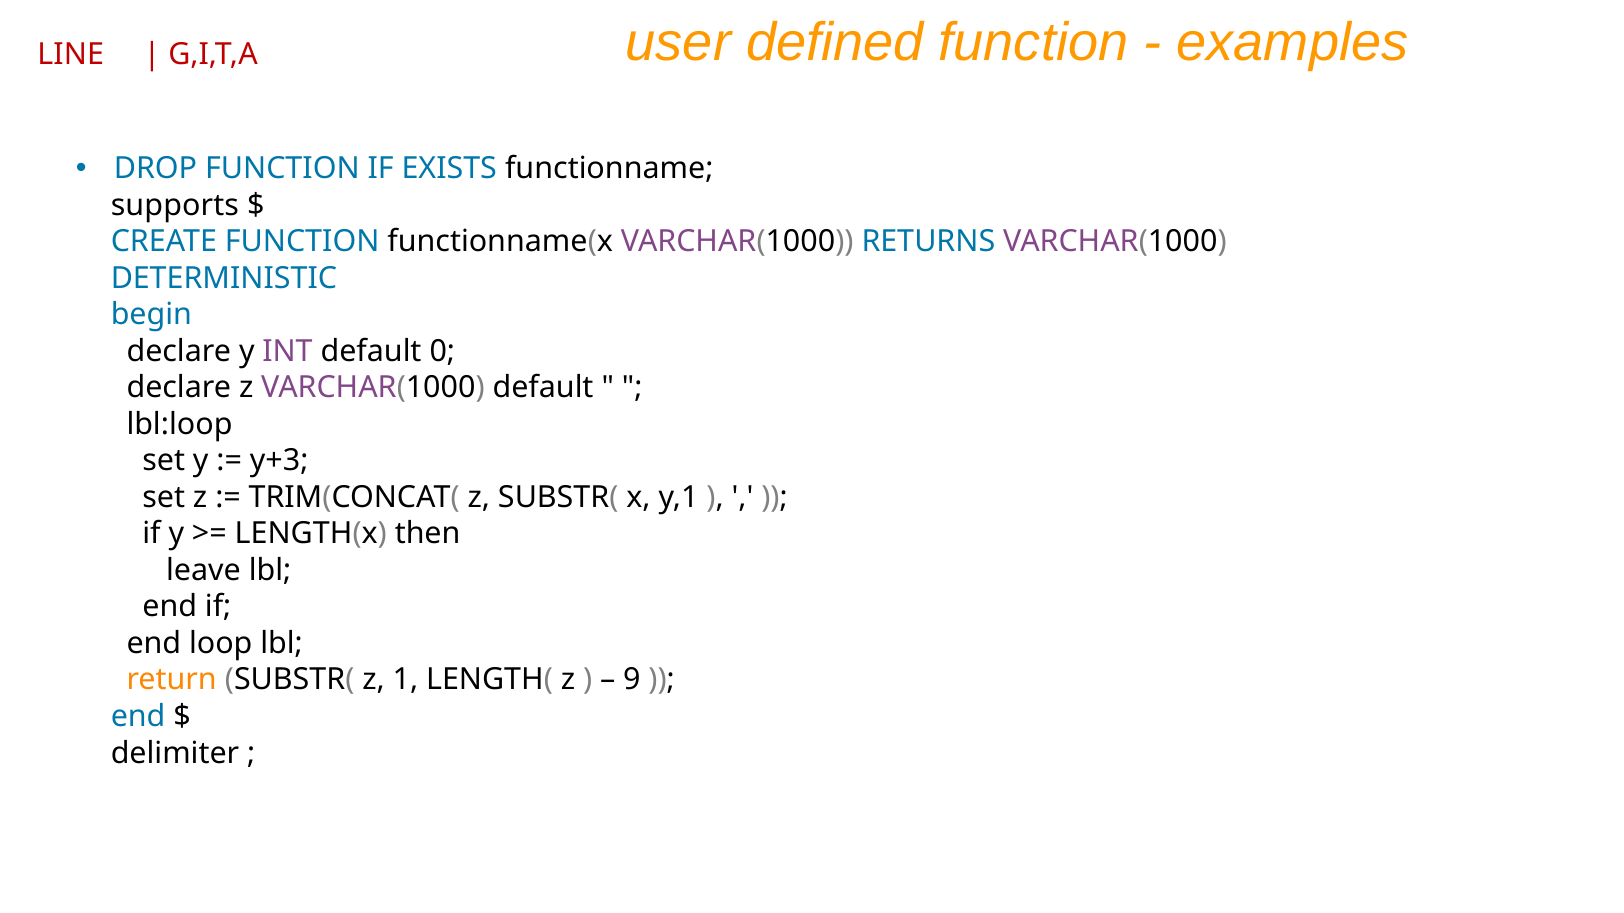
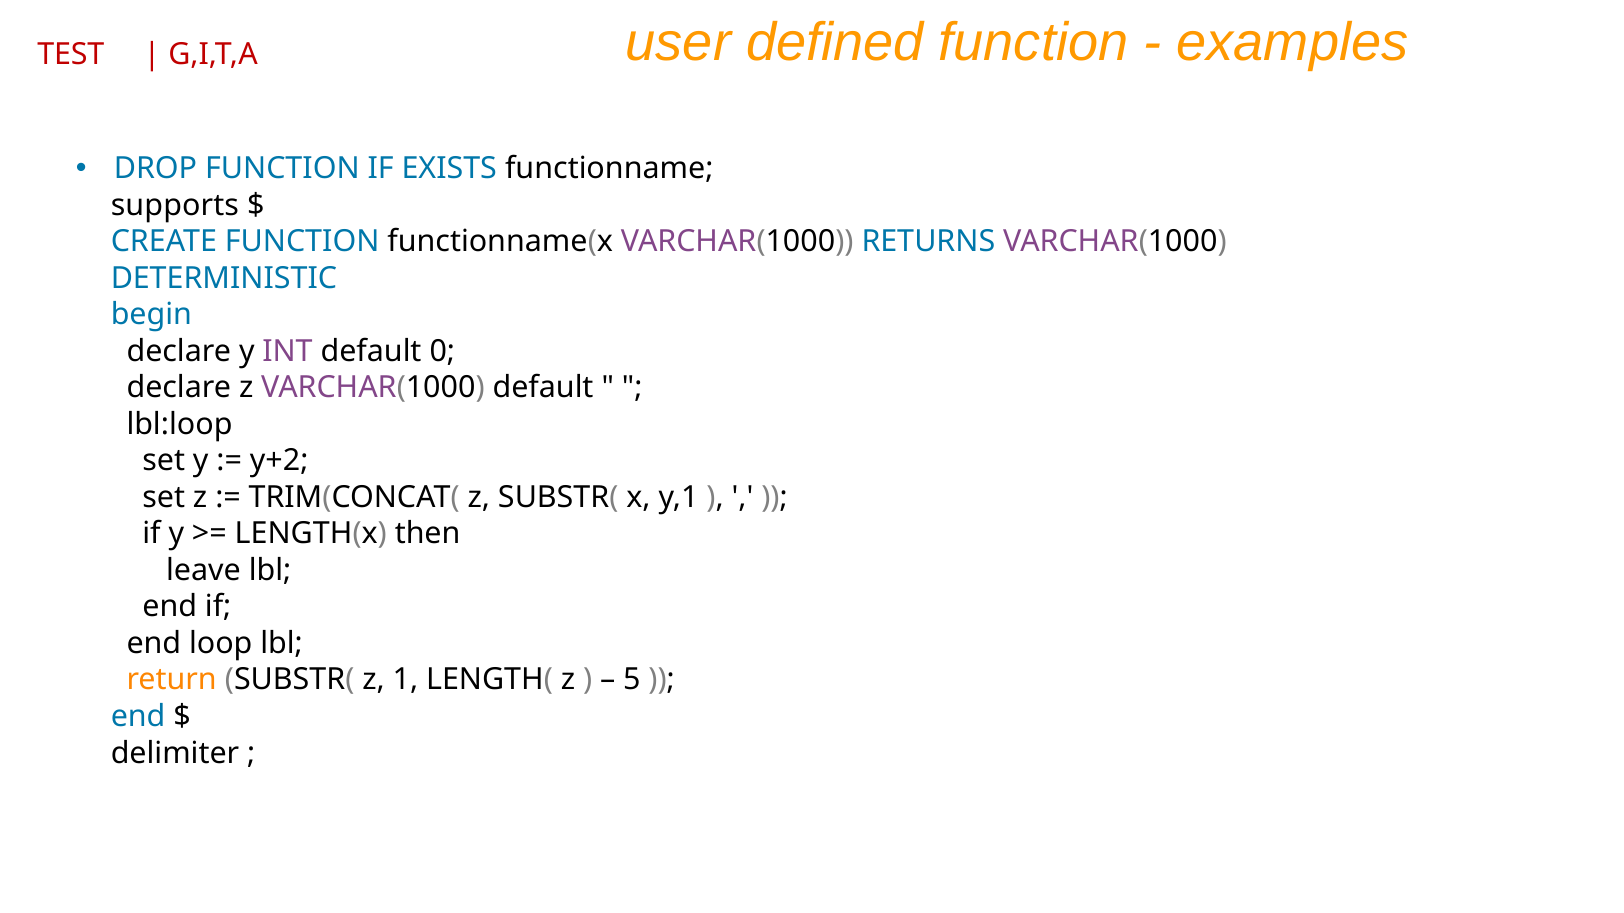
LINE: LINE -> TEST
y+3: y+3 -> y+2
9: 9 -> 5
